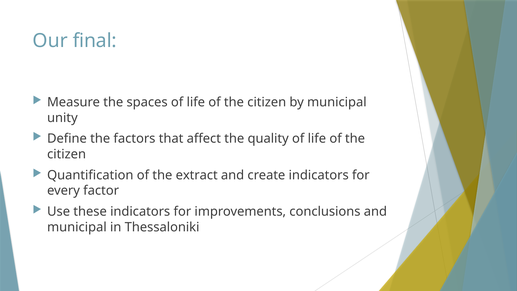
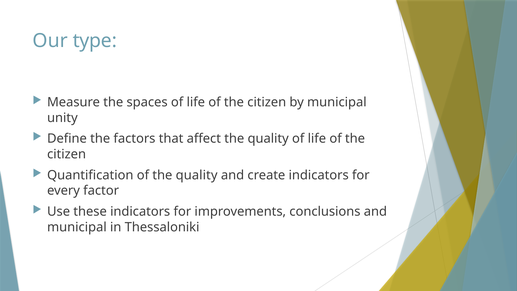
final: final -> type
of the extract: extract -> quality
